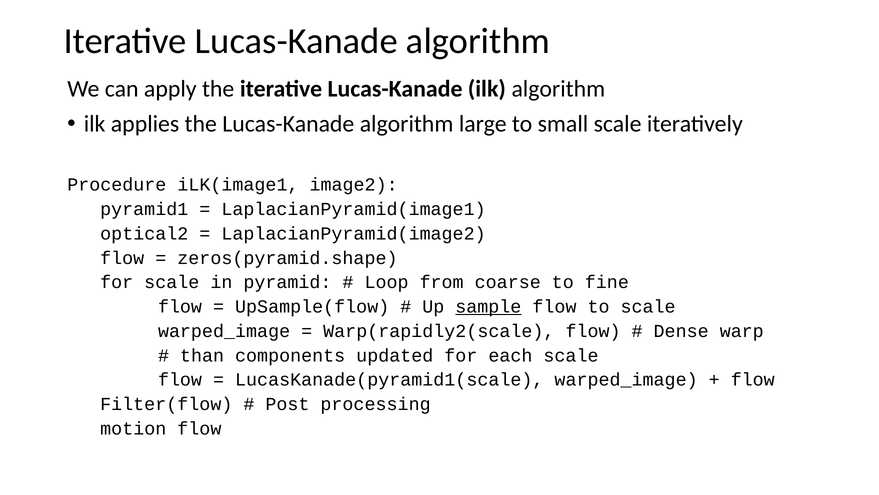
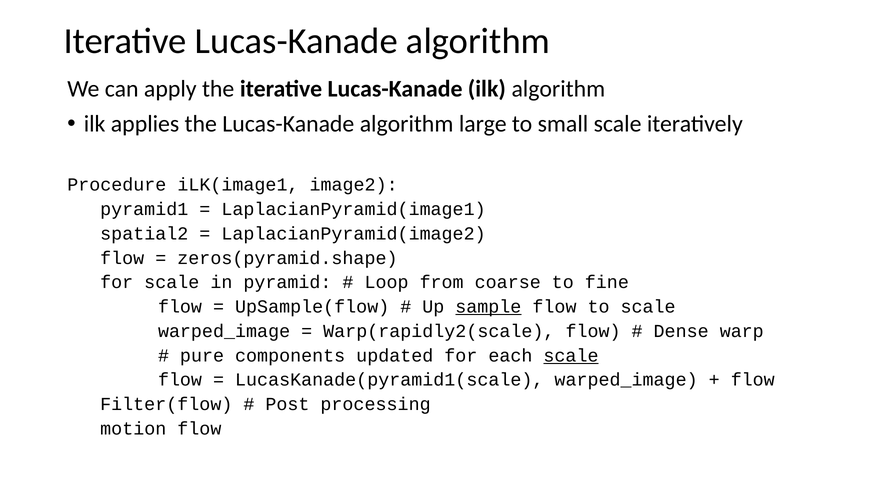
optical2: optical2 -> spatial2
than: than -> pure
scale at (571, 355) underline: none -> present
